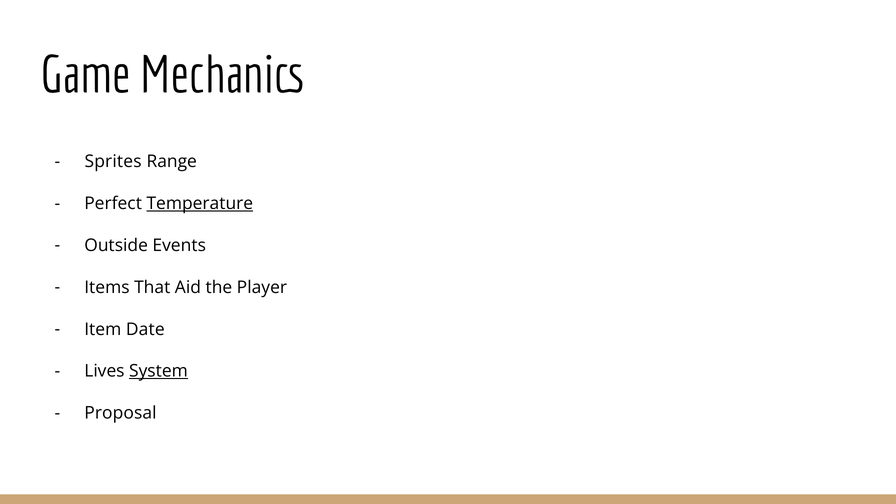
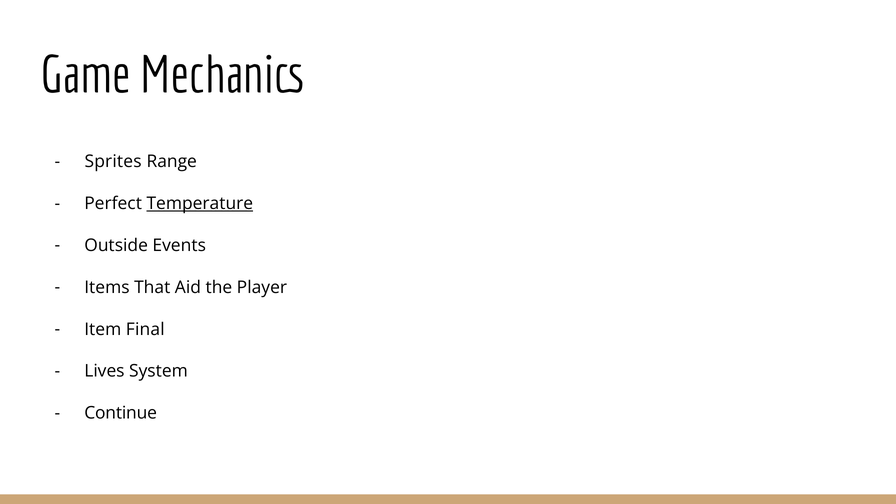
Date: Date -> Final
System underline: present -> none
Proposal: Proposal -> Continue
